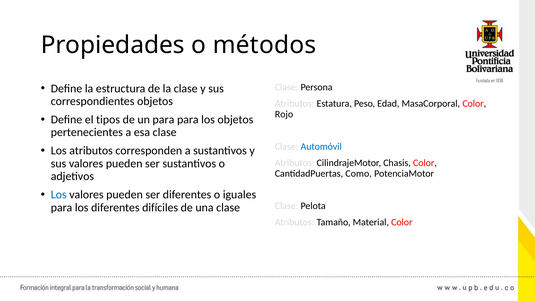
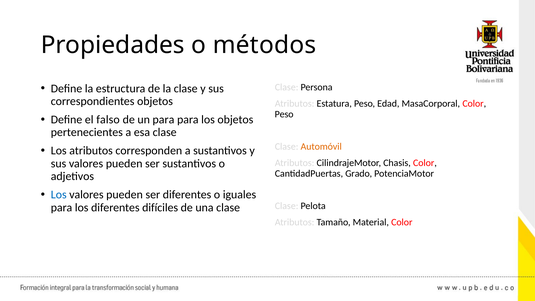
Rojo at (284, 114): Rojo -> Peso
tipos: tipos -> falso
Automóvil colour: blue -> orange
Como: Como -> Grado
